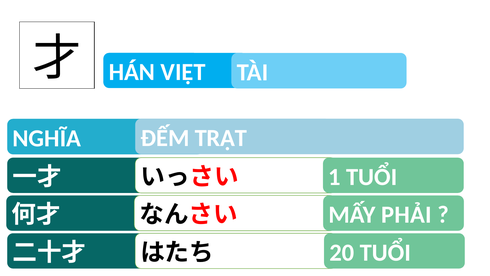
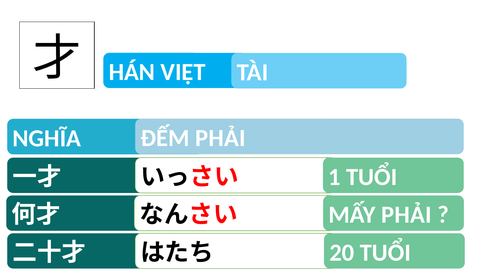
ĐẾM TRẬT: TRẬT -> PHẢI
